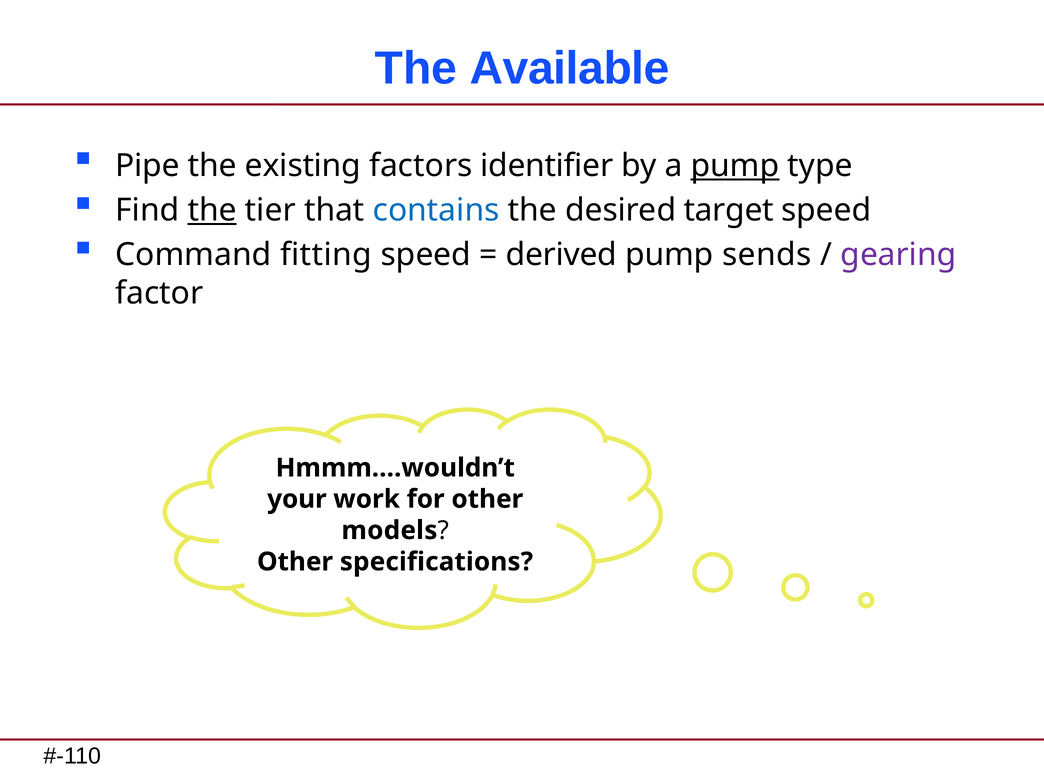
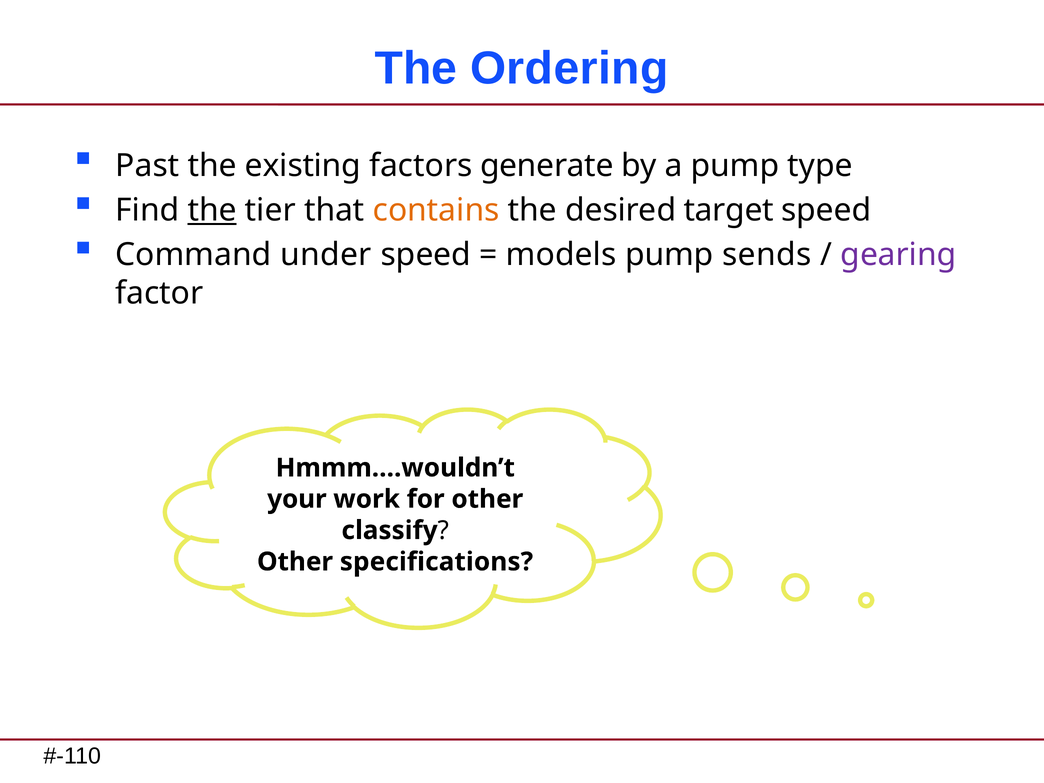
Available: Available -> Ordering
Pipe: Pipe -> Past
identifier: identifier -> generate
pump at (735, 166) underline: present -> none
contains colour: blue -> orange
fitting: fitting -> under
derived: derived -> models
models: models -> classify
